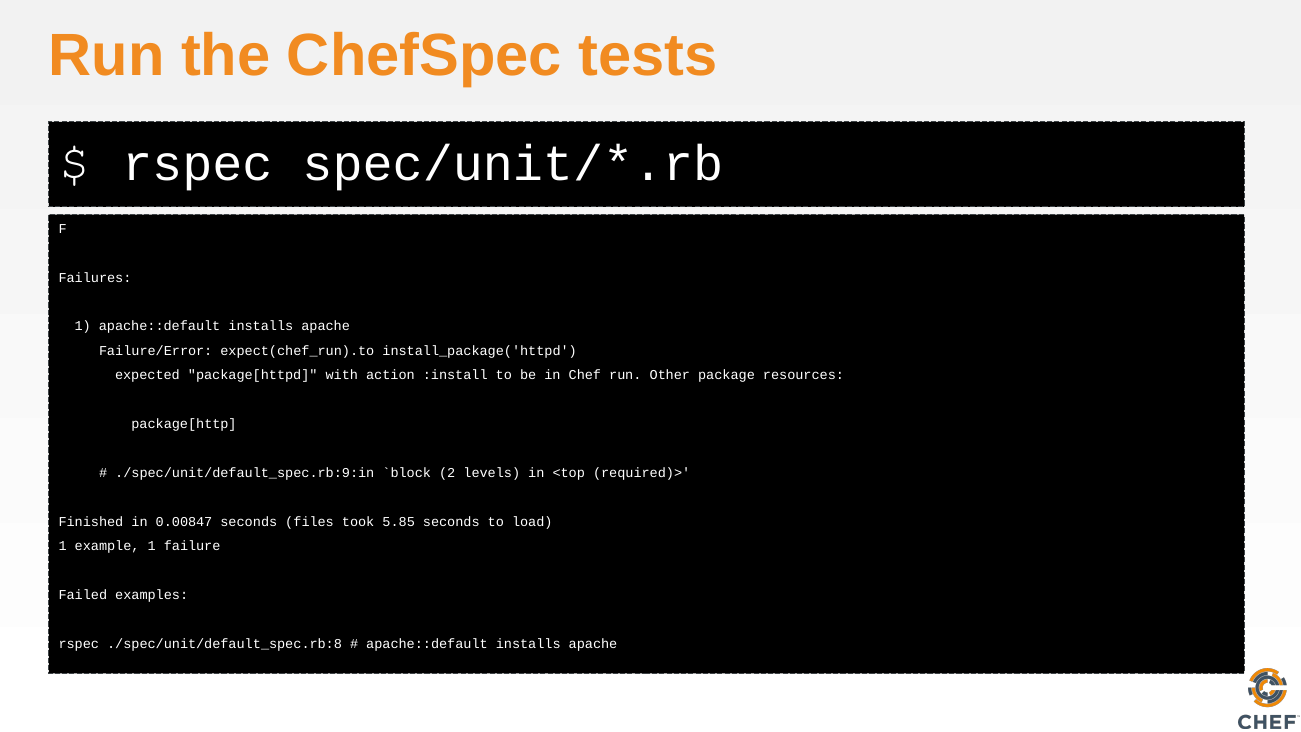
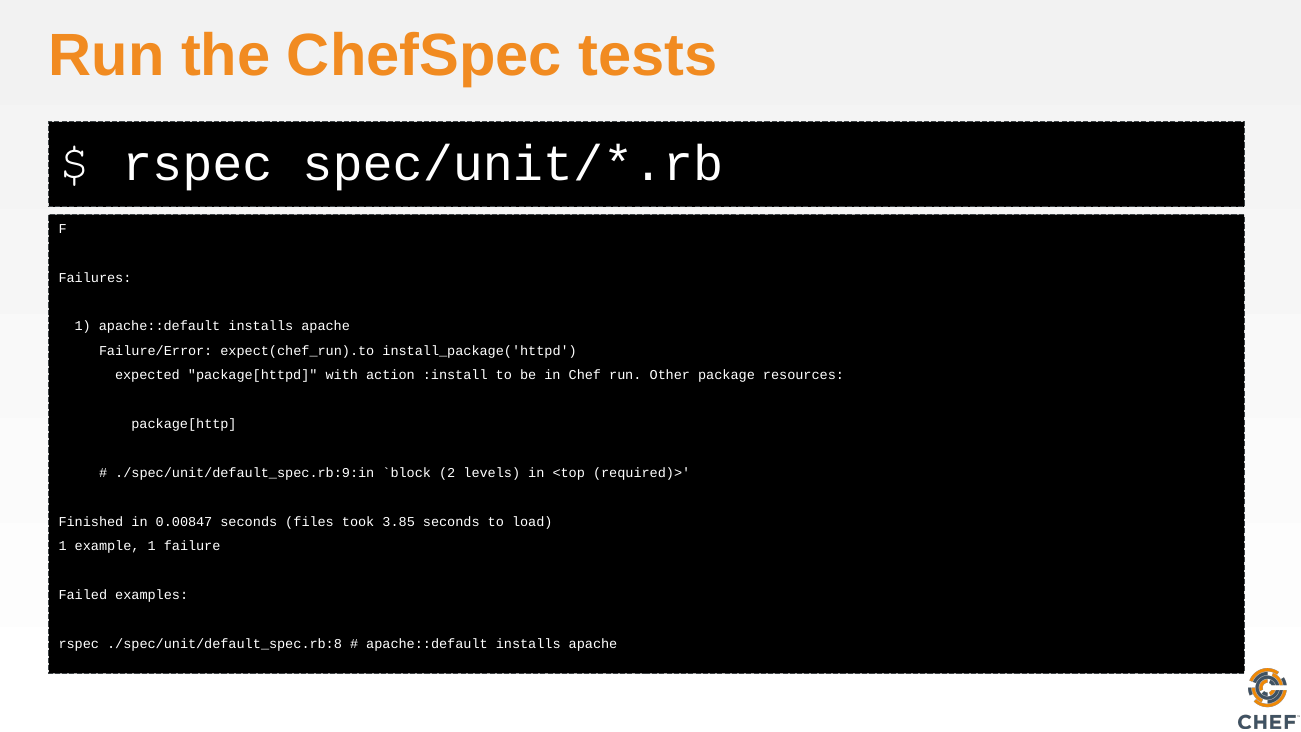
5.85: 5.85 -> 3.85
